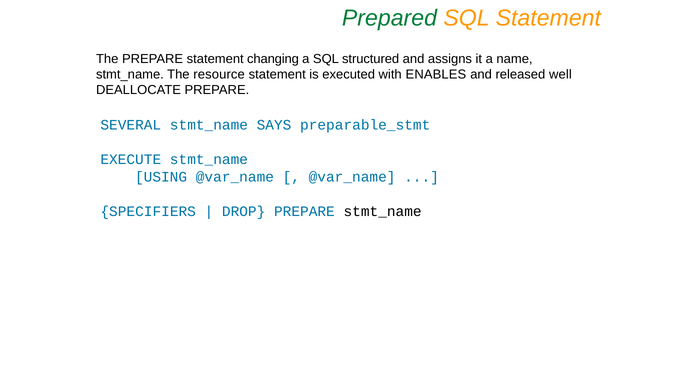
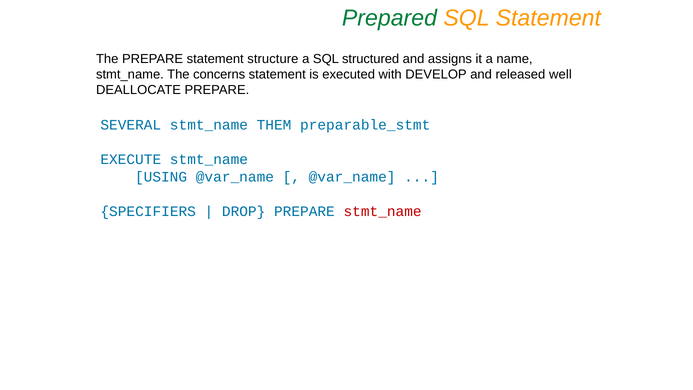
changing: changing -> structure
resource: resource -> concerns
ENABLES: ENABLES -> DEVELOP
SAYS: SAYS -> THEM
stmt_name at (383, 211) colour: black -> red
